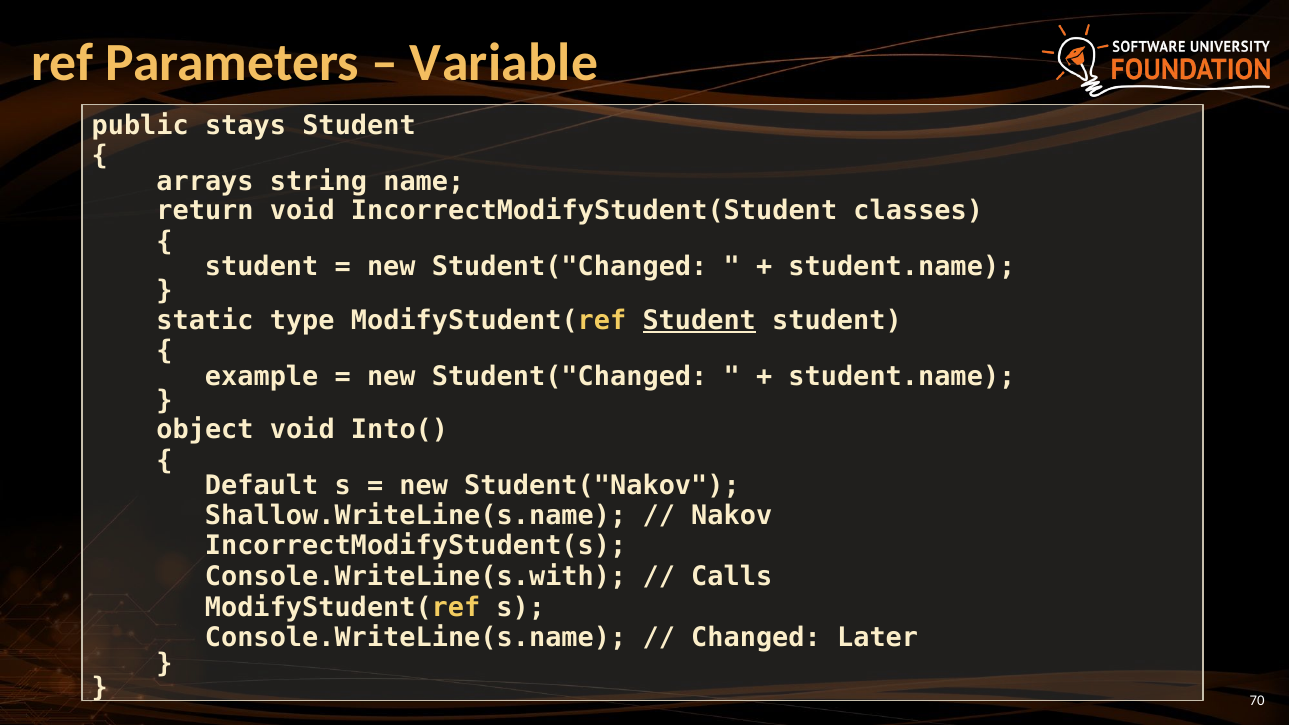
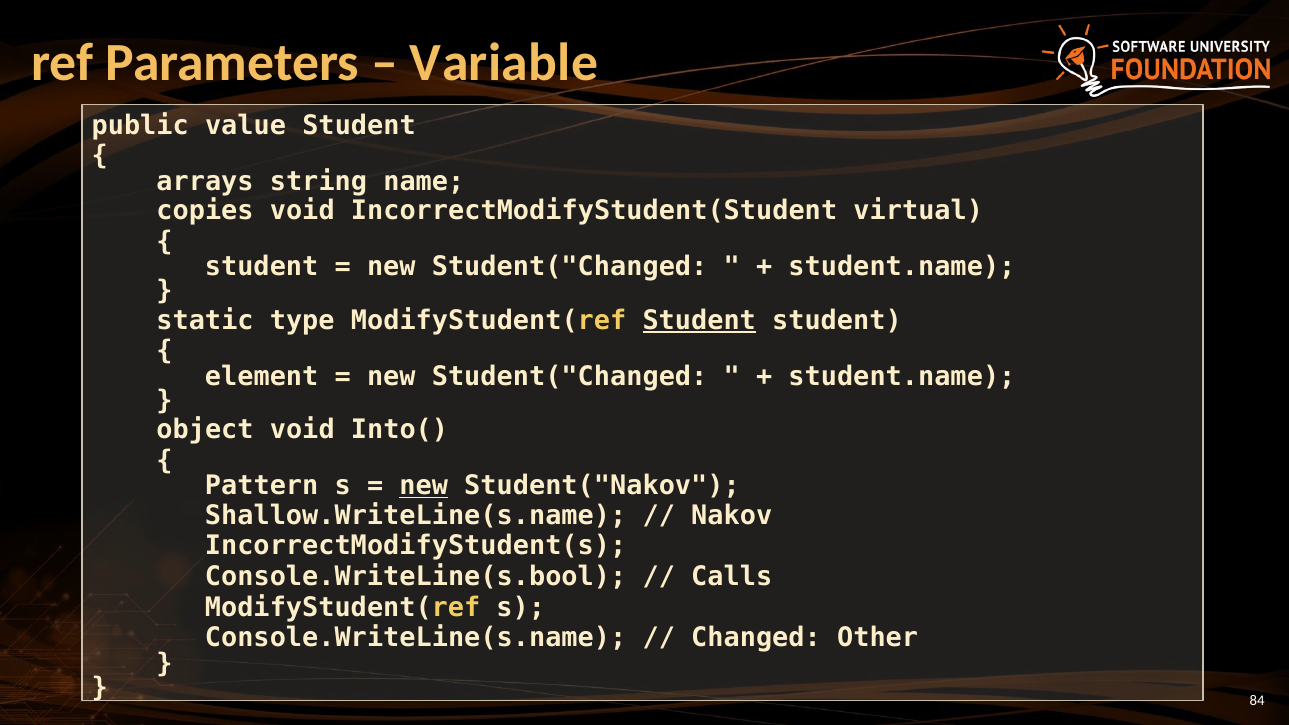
stays: stays -> value
return: return -> copies
classes: classes -> virtual
example: example -> element
Default: Default -> Pattern
new at (424, 486) underline: none -> present
Console.WriteLine(s.with: Console.WriteLine(s.with -> Console.WriteLine(s.bool
Later: Later -> Other
70: 70 -> 84
